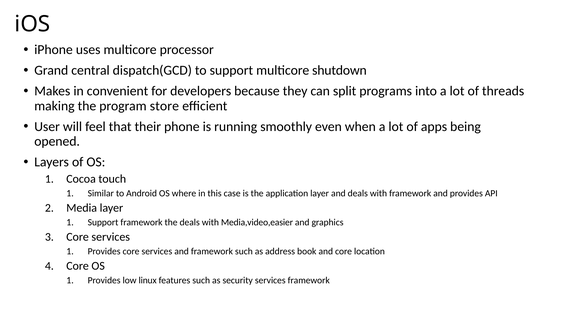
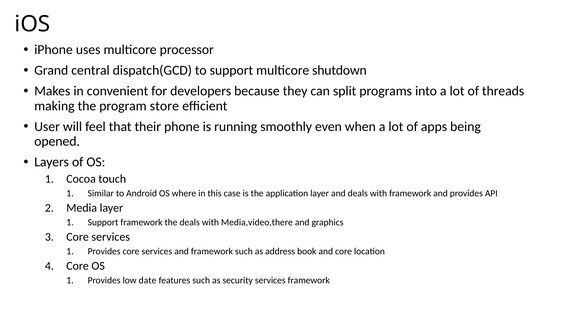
Media,video,easier: Media,video,easier -> Media,video,there
linux: linux -> date
